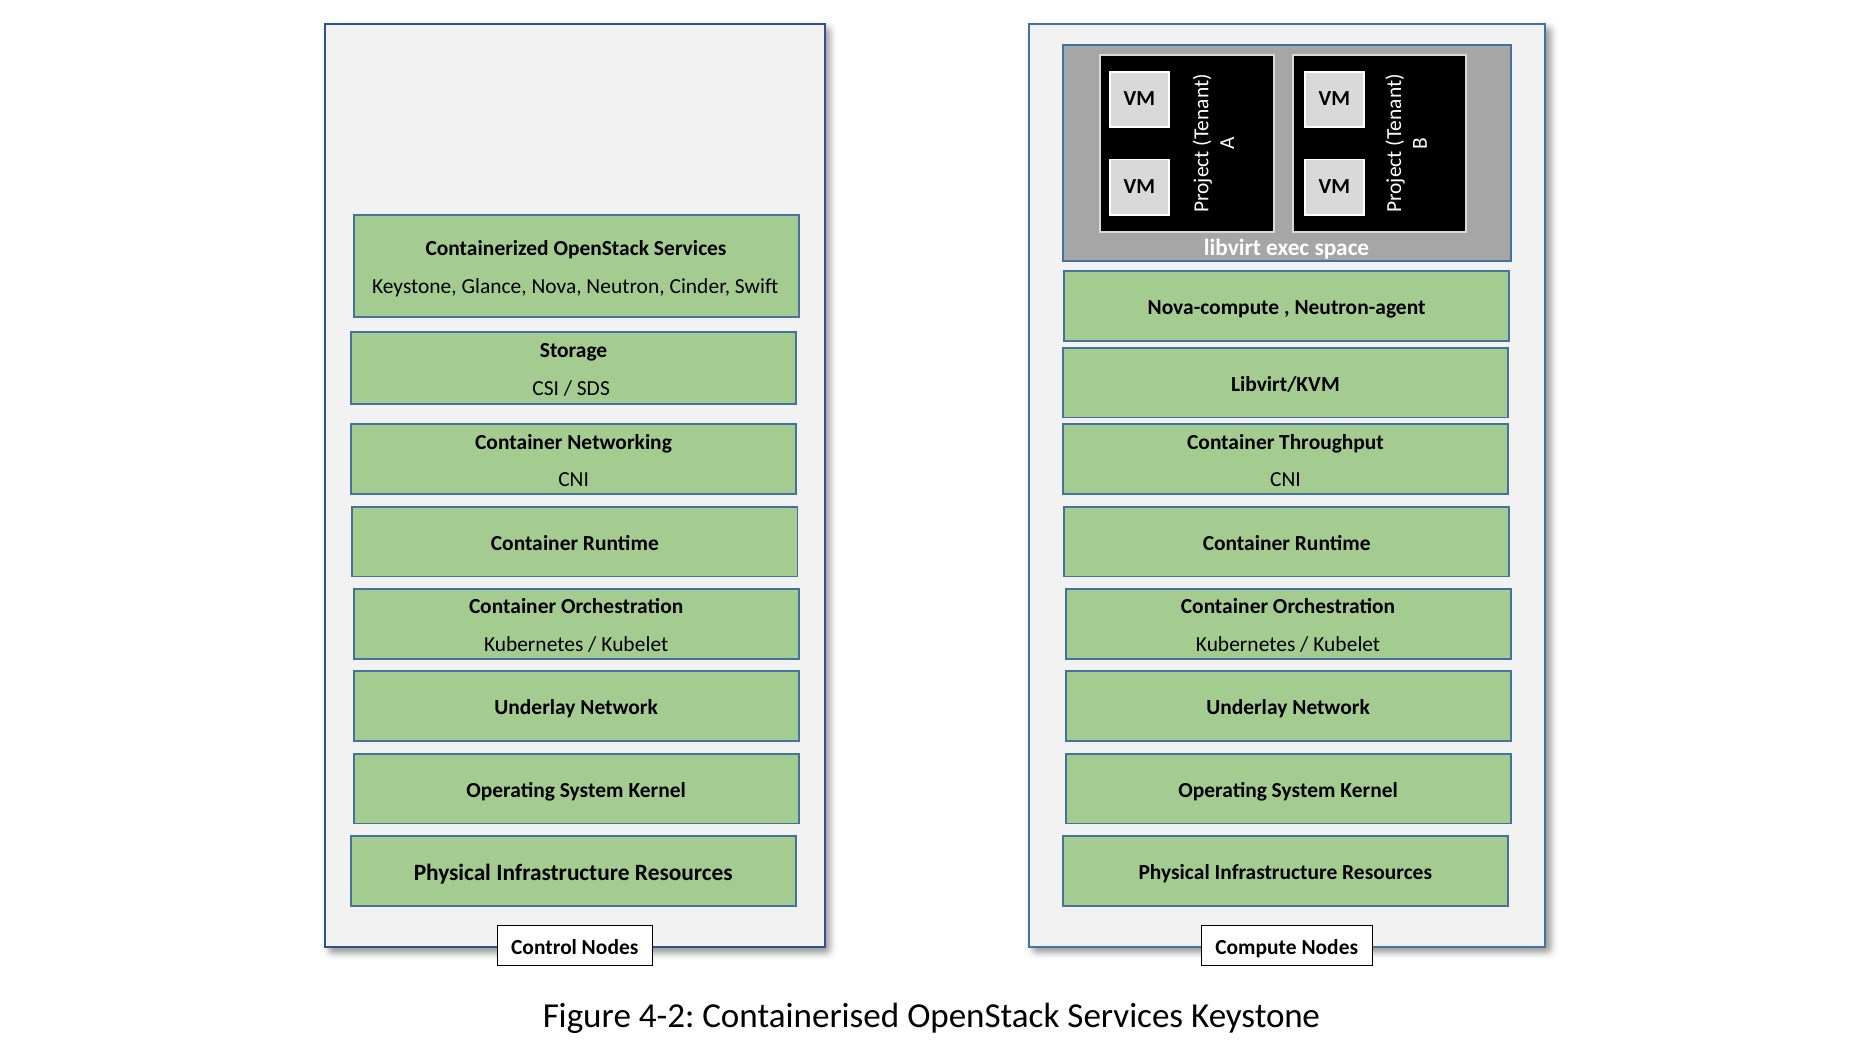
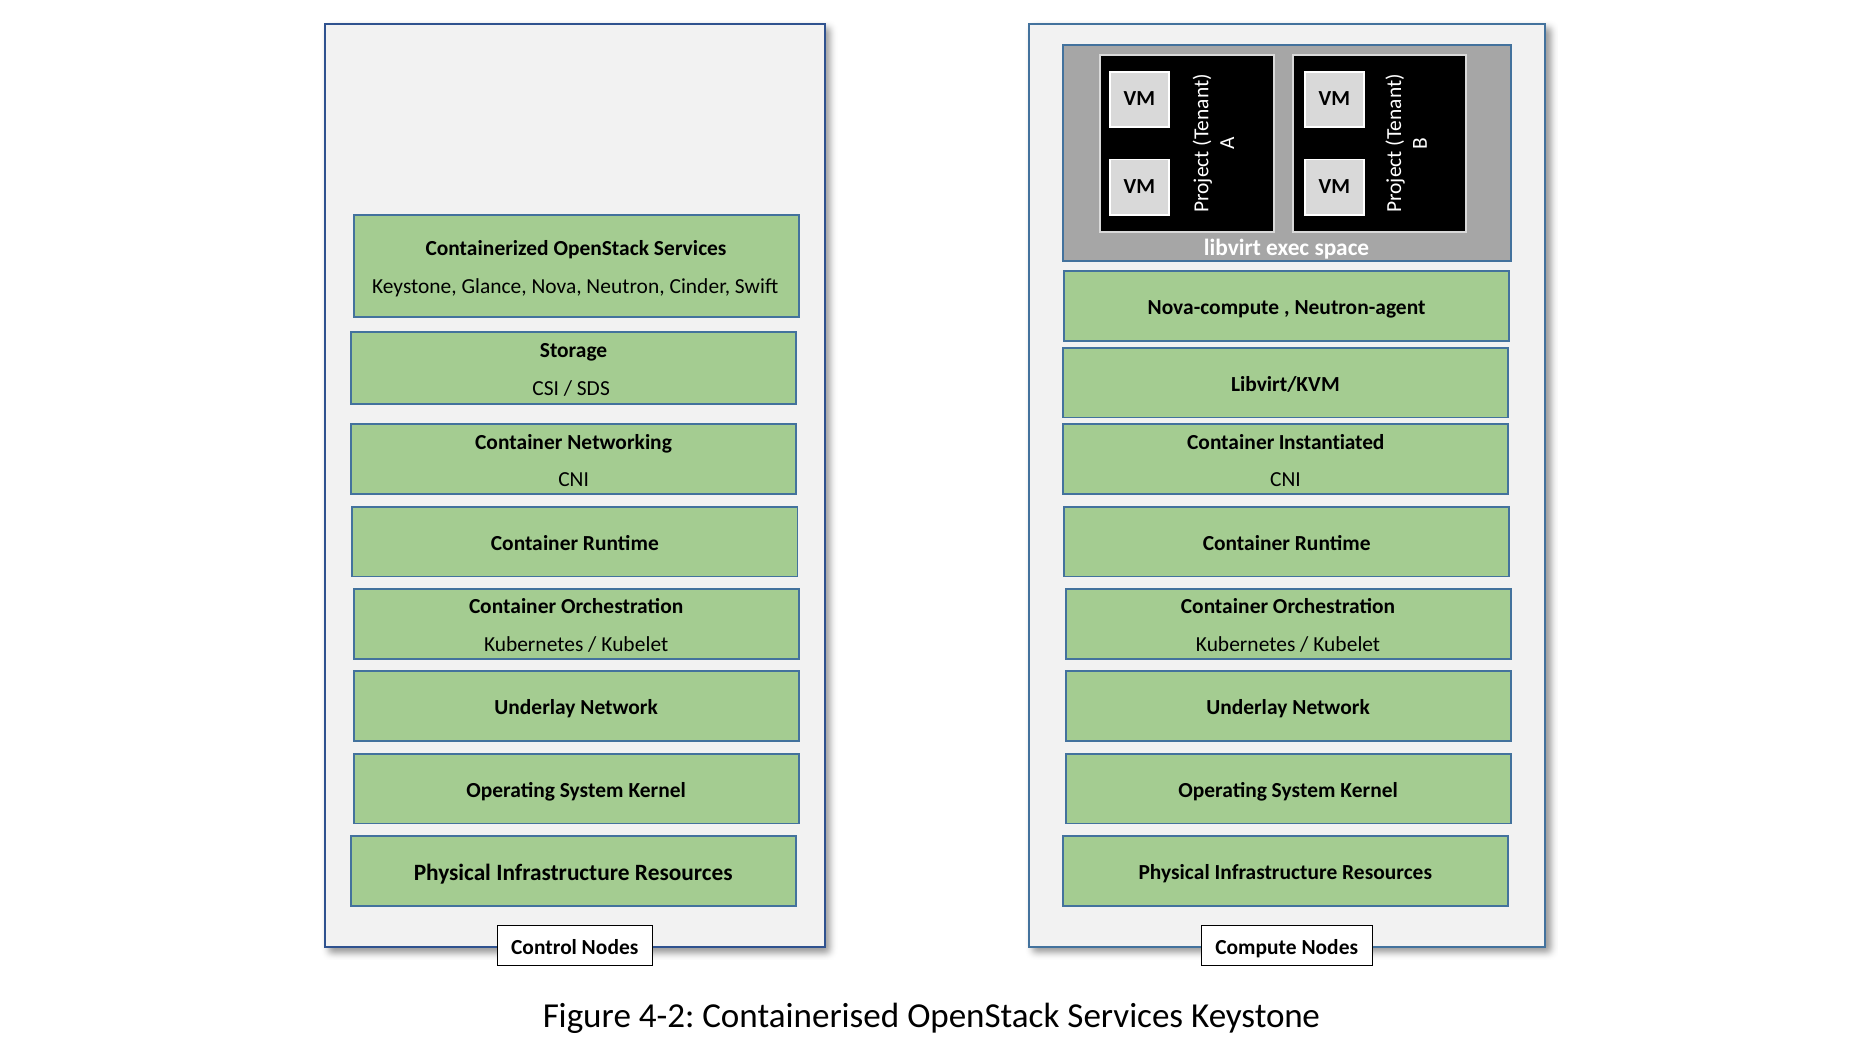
Throughput: Throughput -> Instantiated
